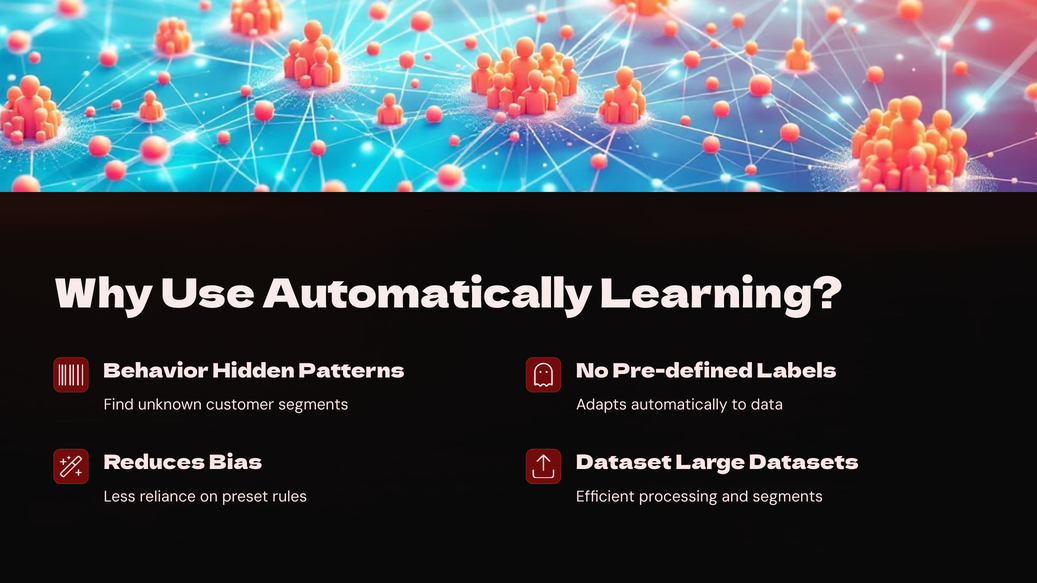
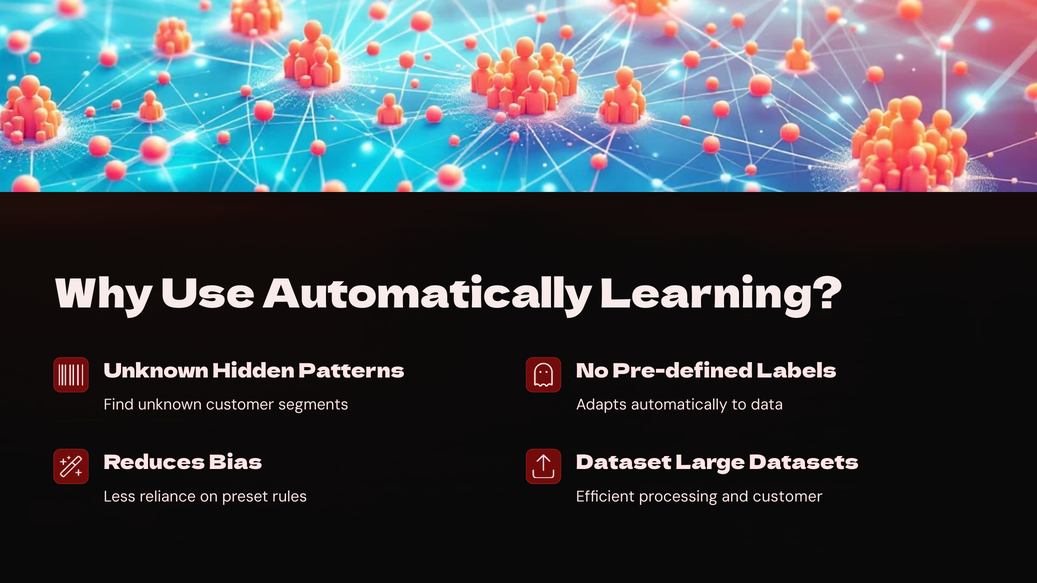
Behavior at (156, 371): Behavior -> Unknown
and segments: segments -> customer
